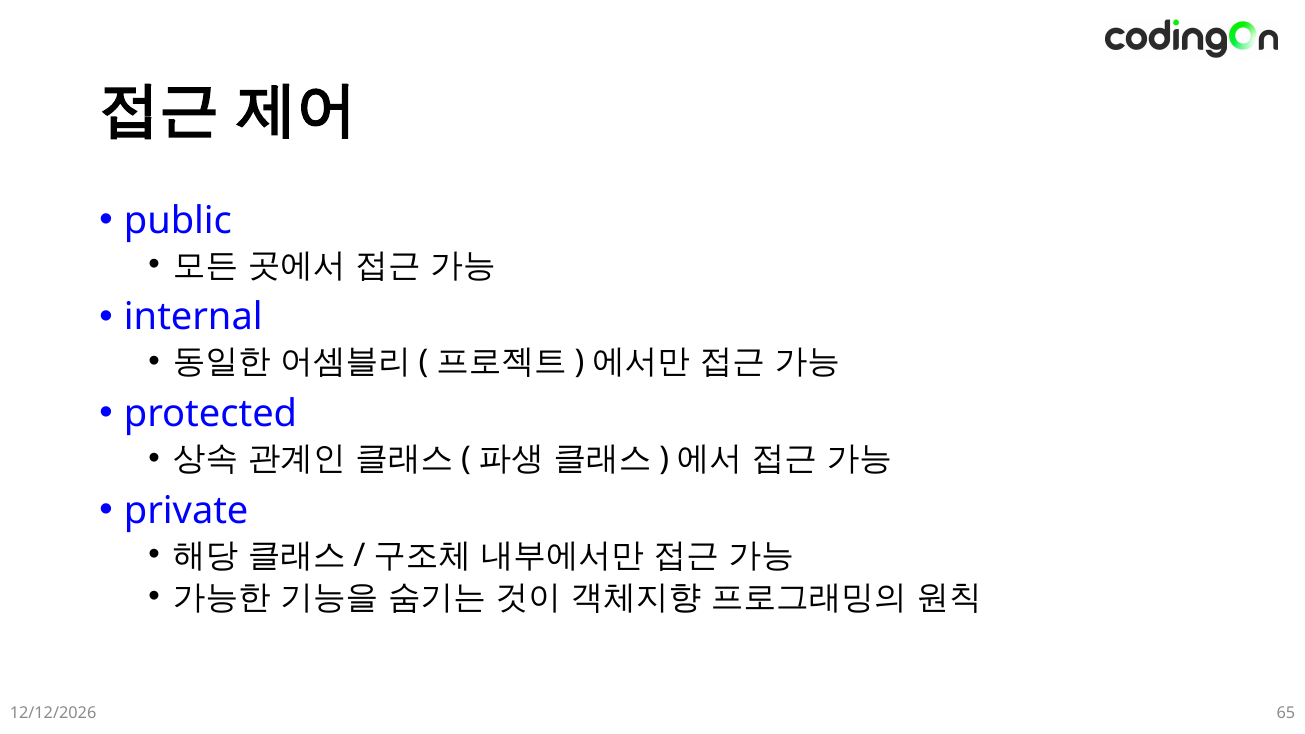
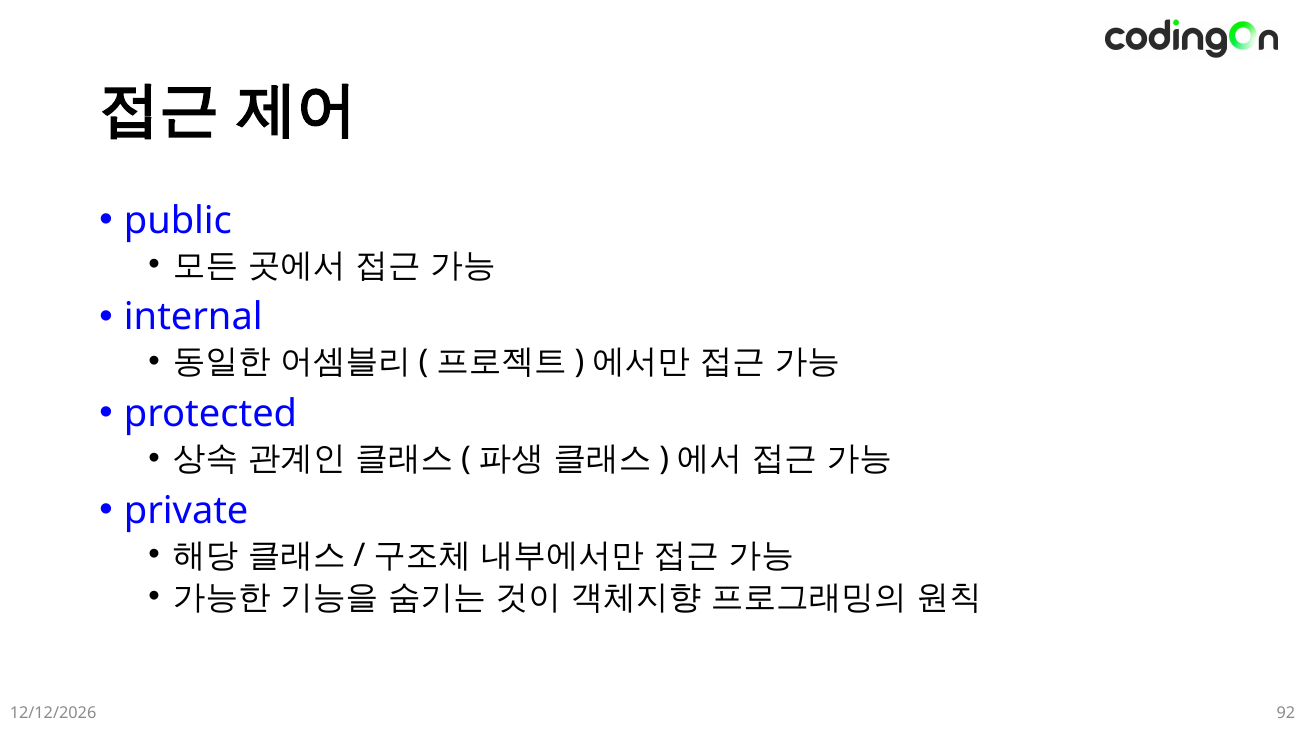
65: 65 -> 92
